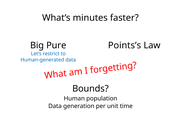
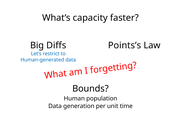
minutes: minutes -> capacity
Pure: Pure -> Diffs
